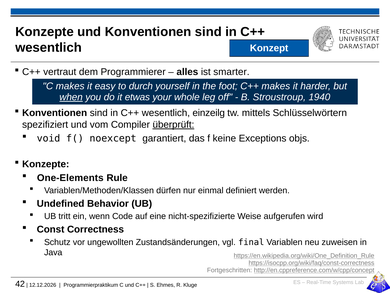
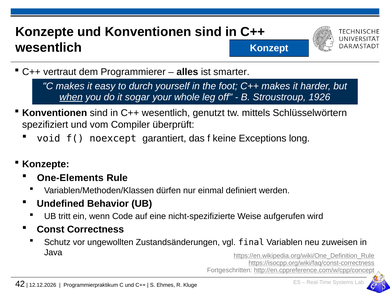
etwas: etwas -> sogar
1940: 1940 -> 1926
einzeilg: einzeilg -> genutzt
überprüft underline: present -> none
objs: objs -> long
